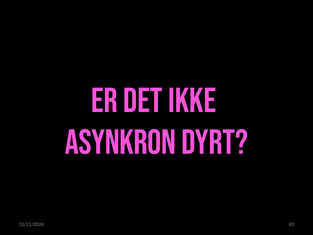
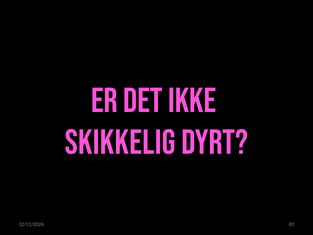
ASYNKRON: ASYNKRON -> SKIKKELIG
